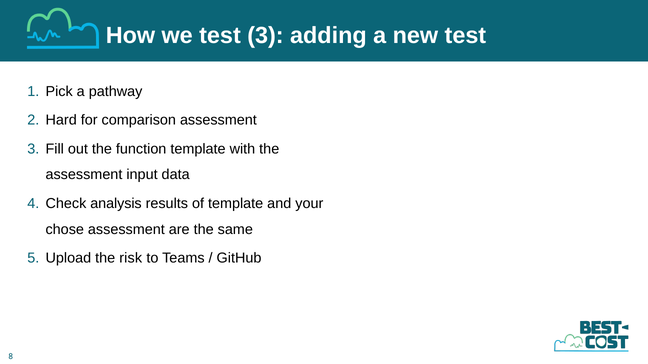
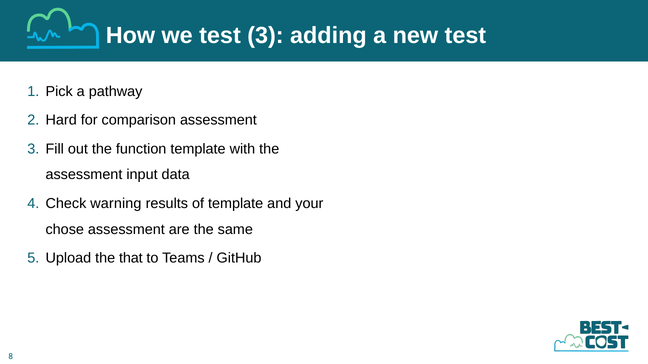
analysis: analysis -> warning
risk: risk -> that
